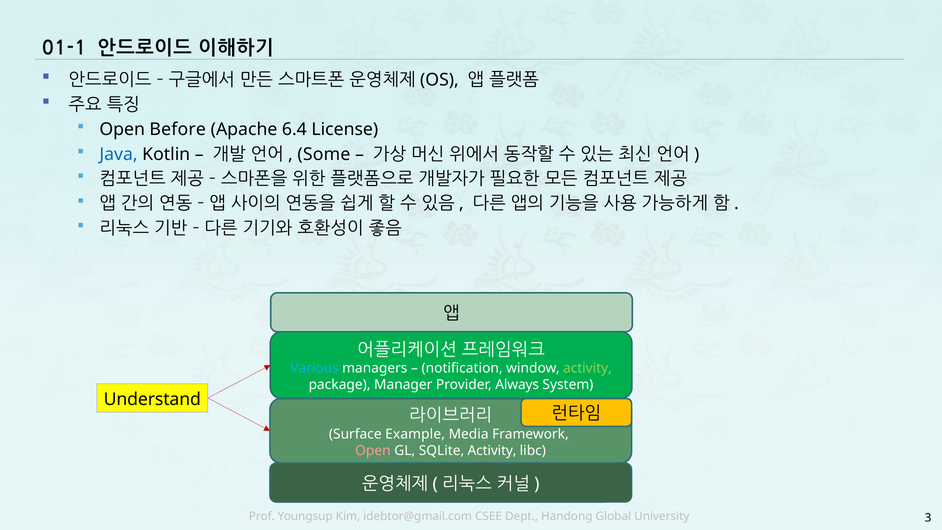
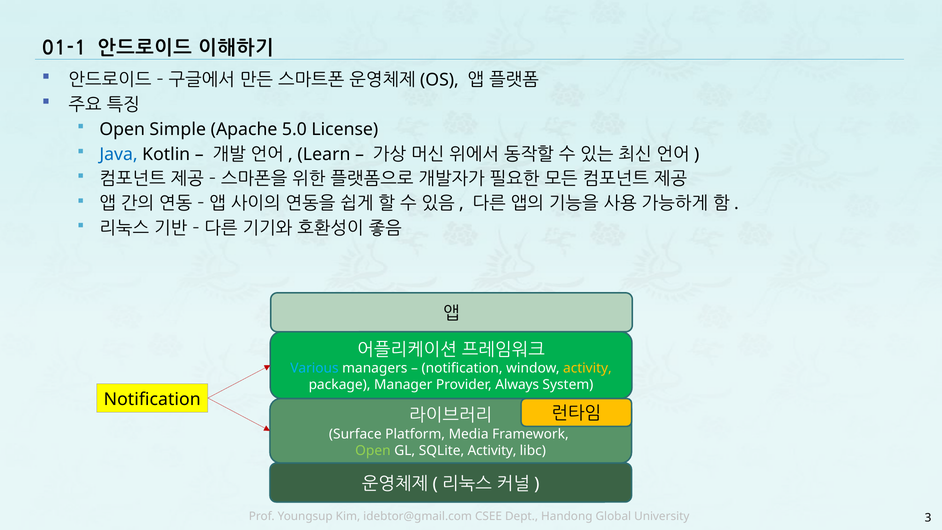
Before: Before -> Simple
6.4: 6.4 -> 5.0
Some: Some -> Learn
activity at (587, 368) colour: light green -> yellow
Understand at (152, 399): Understand -> Notification
Example: Example -> Platform
Open at (373, 450) colour: pink -> light green
